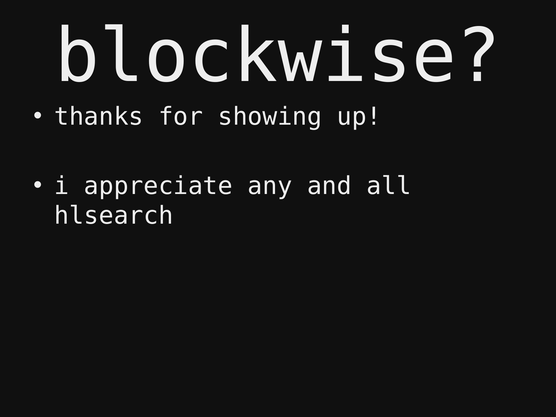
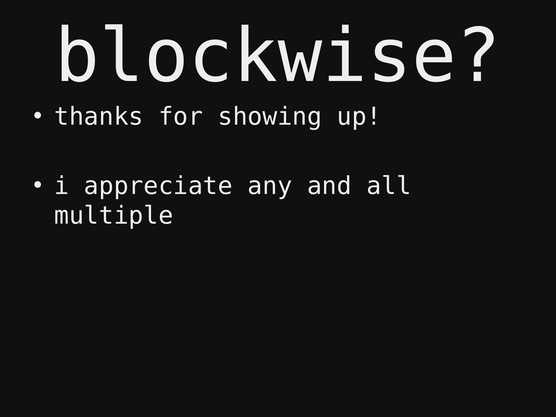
hlsearch: hlsearch -> multiple
